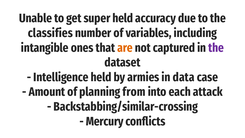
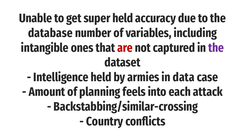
classifies: classifies -> database
are colour: orange -> red
from: from -> feels
Mercury: Mercury -> Country
